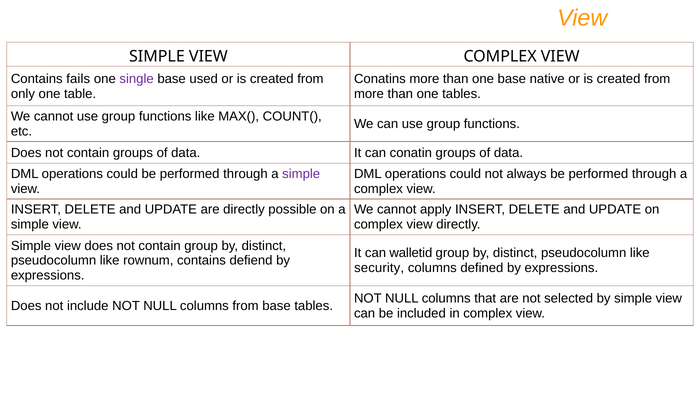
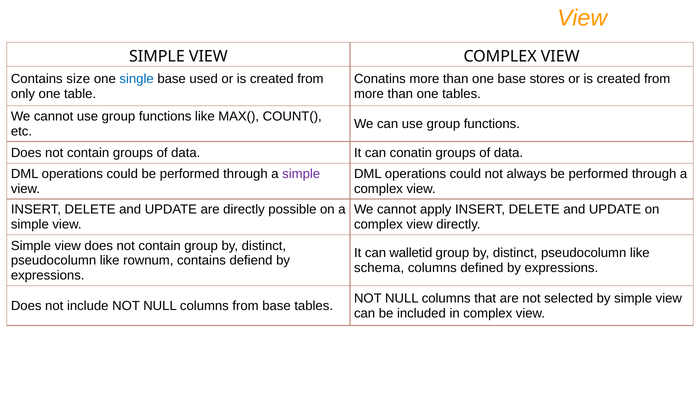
fails: fails -> size
single colour: purple -> blue
native: native -> stores
security: security -> schema
